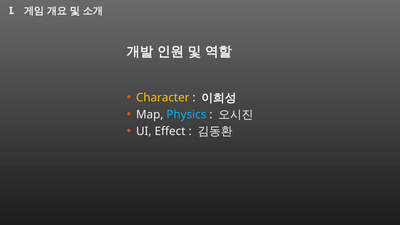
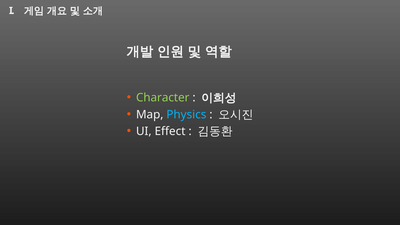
Character colour: yellow -> light green
